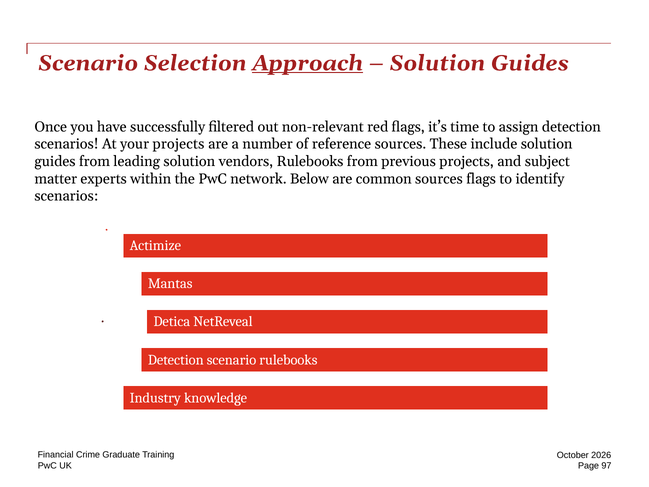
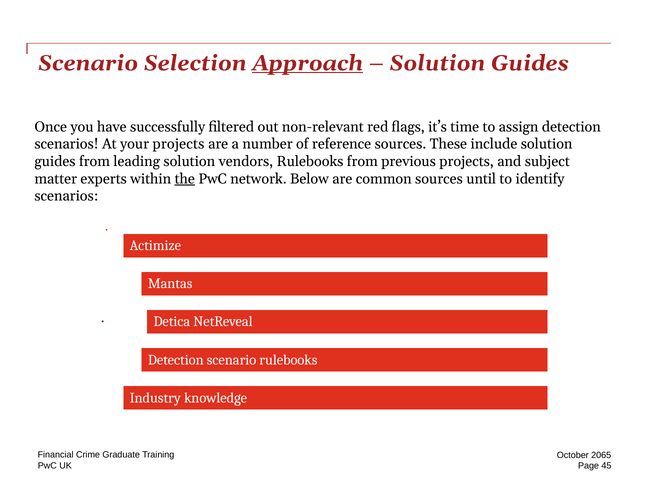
the underline: none -> present
sources flags: flags -> until
2026: 2026 -> 2065
97: 97 -> 45
